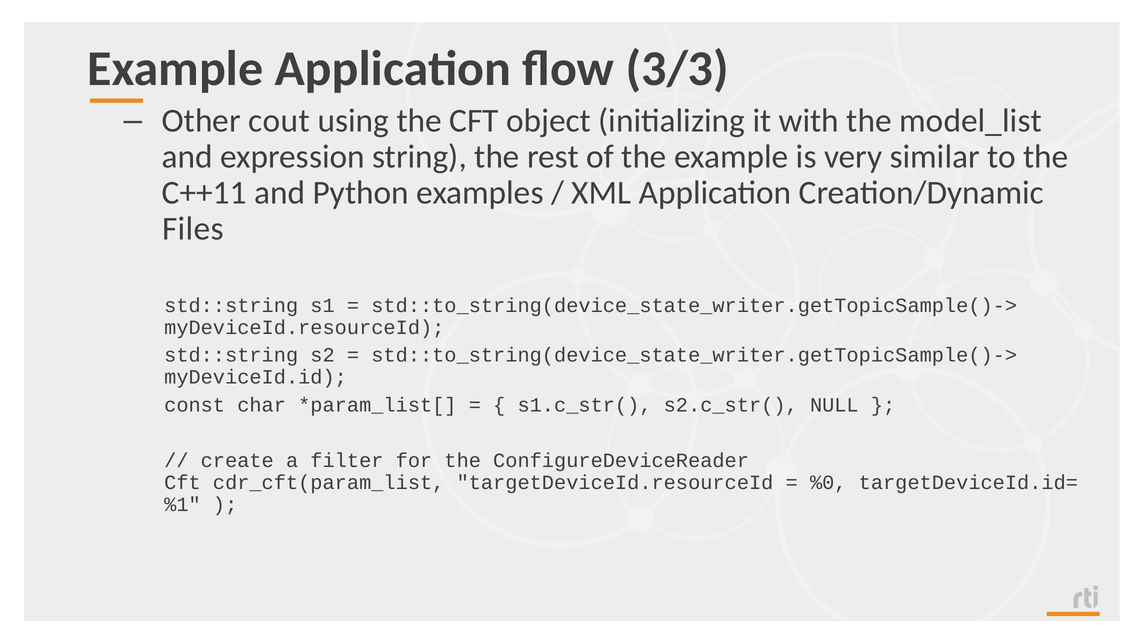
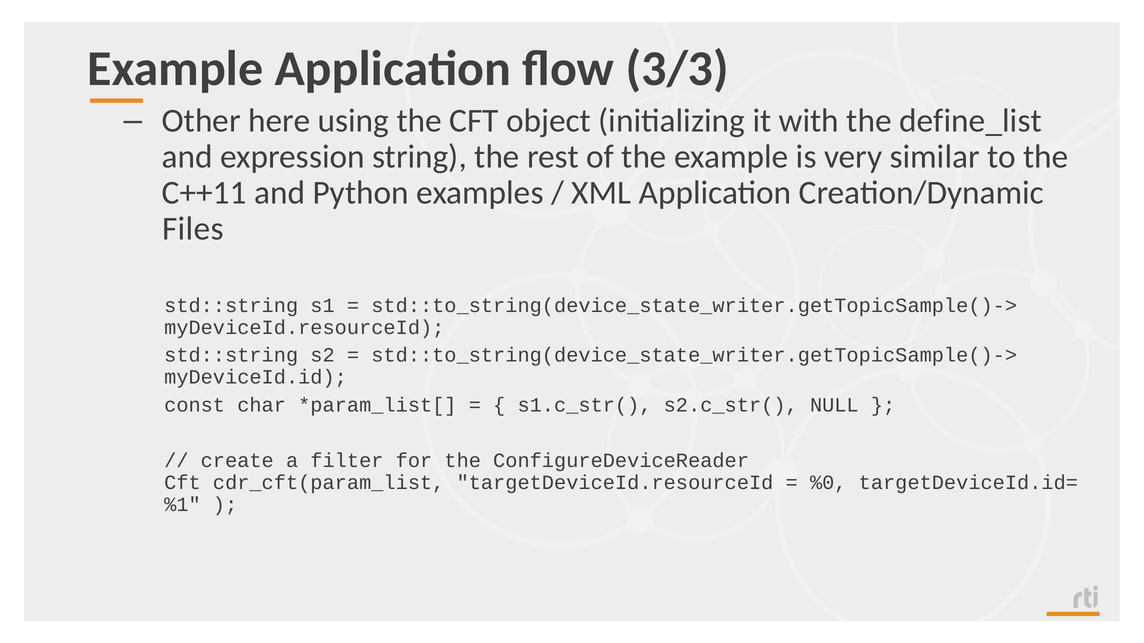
cout: cout -> here
model_list: model_list -> define_list
